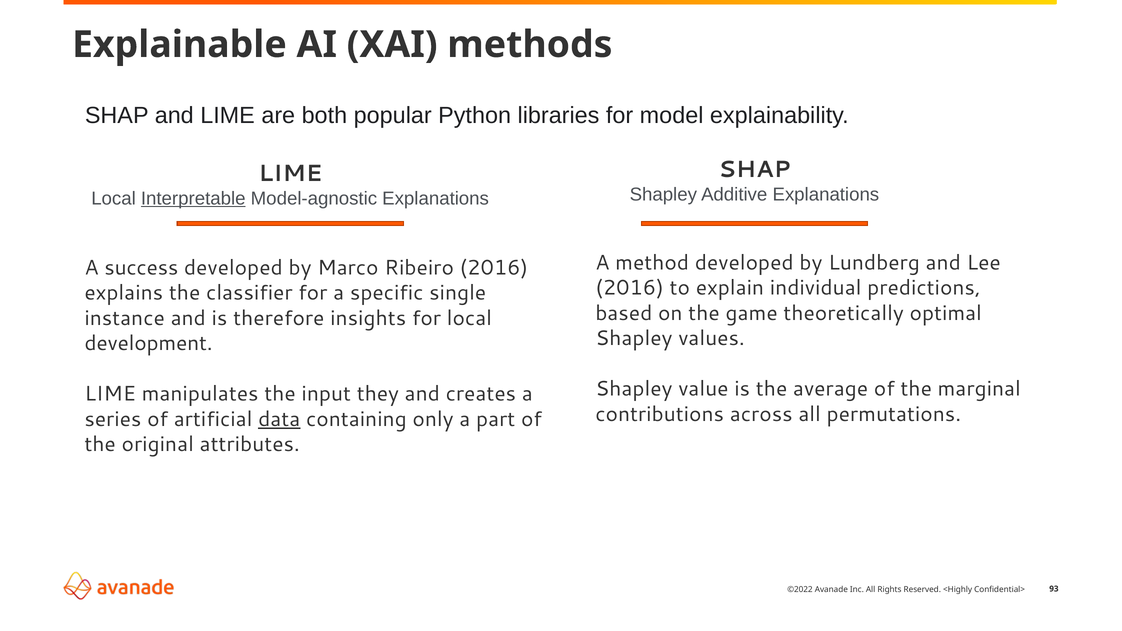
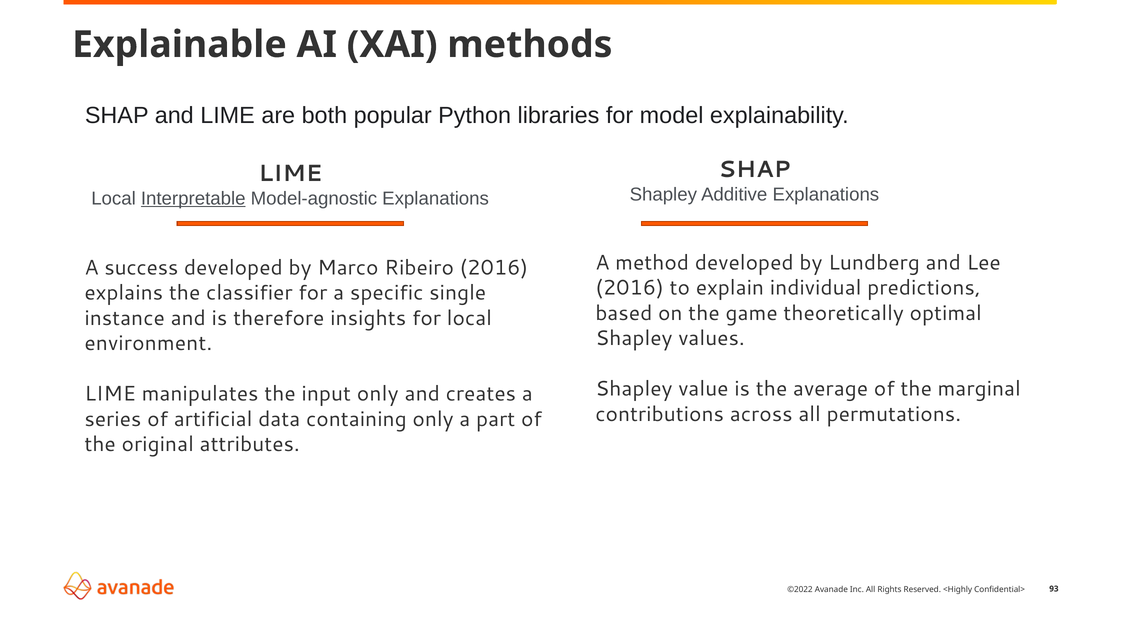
development: development -> environment
input they: they -> only
data underline: present -> none
